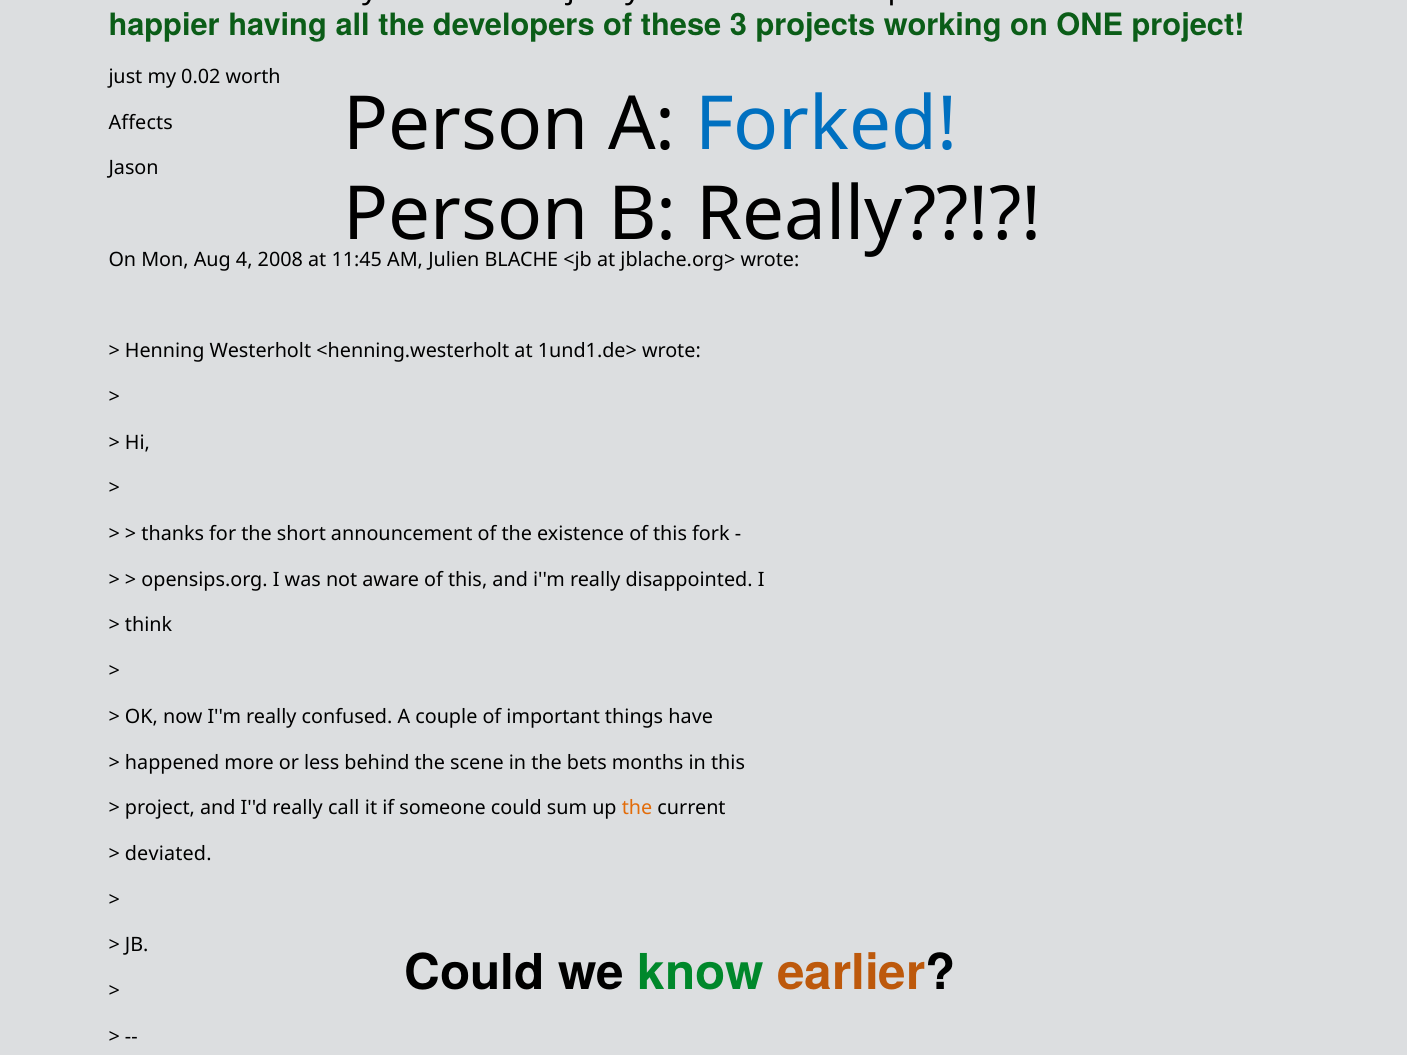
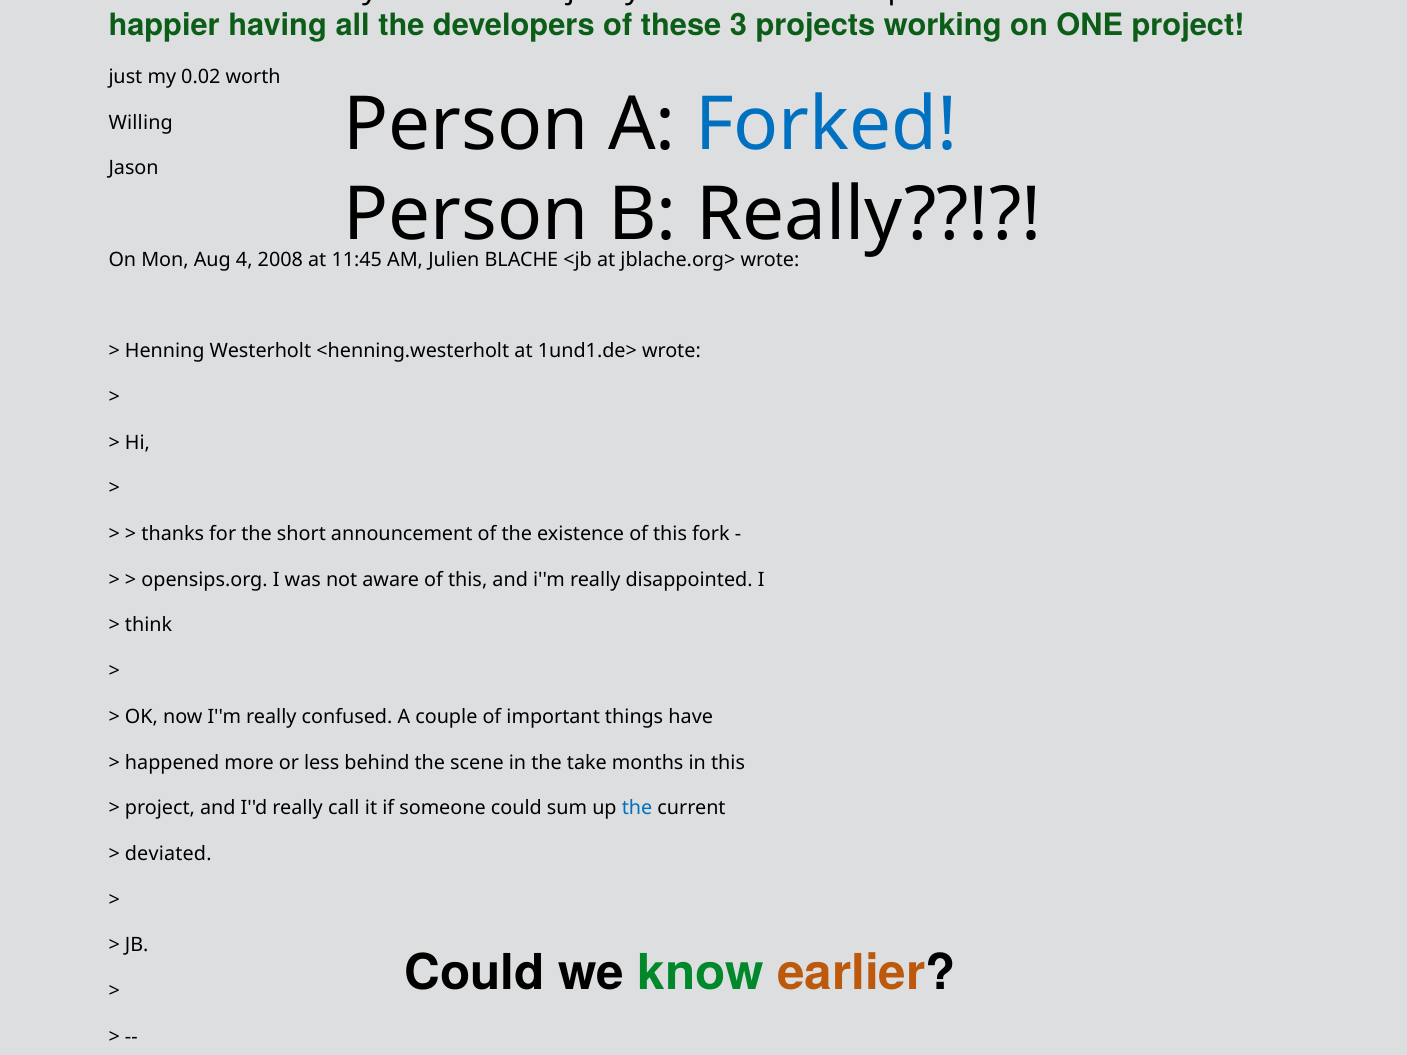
Affects: Affects -> Willing
bets: bets -> take
the at (637, 808) colour: orange -> blue
